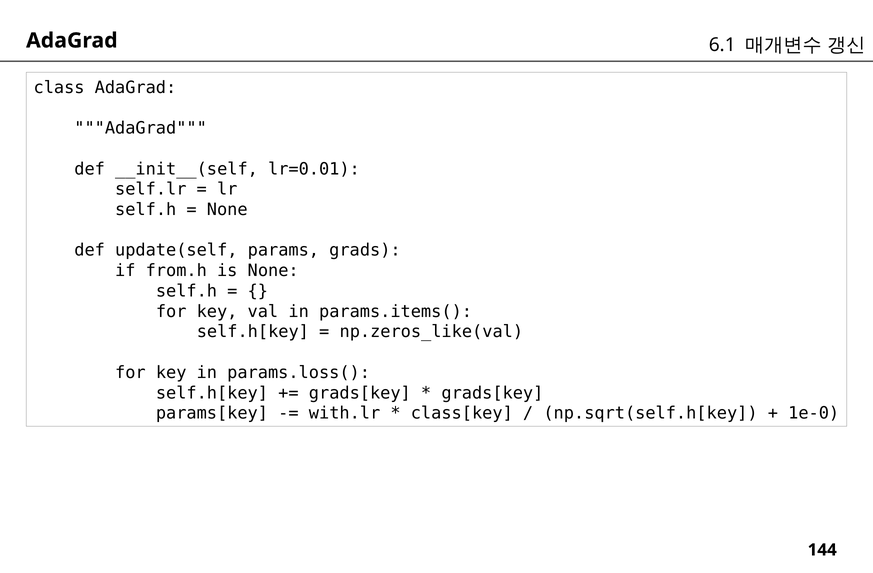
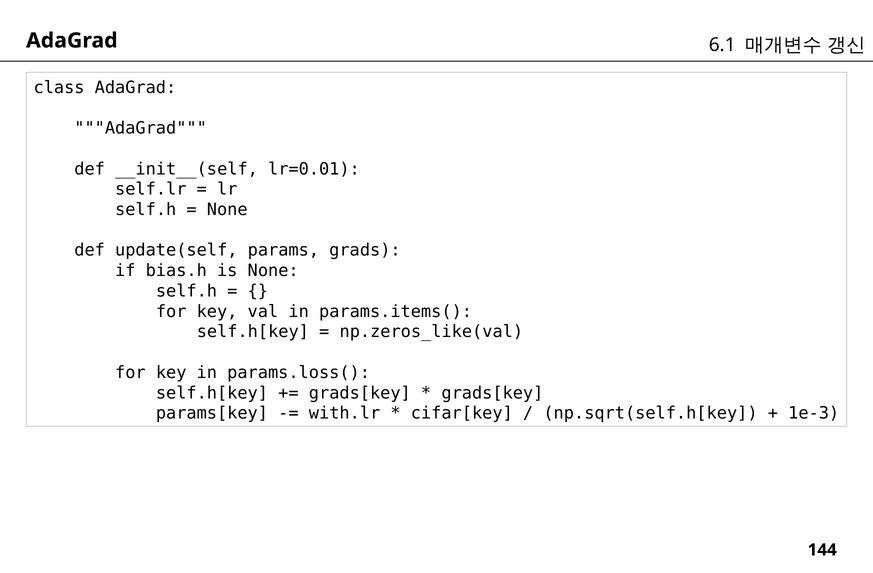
from.h: from.h -> bias.h
class[key: class[key -> cifar[key
1e-0: 1e-0 -> 1e-3
